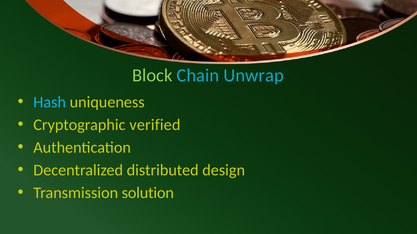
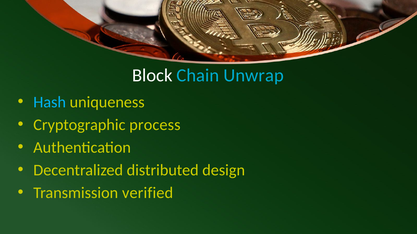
Block colour: light green -> white
verified: verified -> process
solution: solution -> verified
